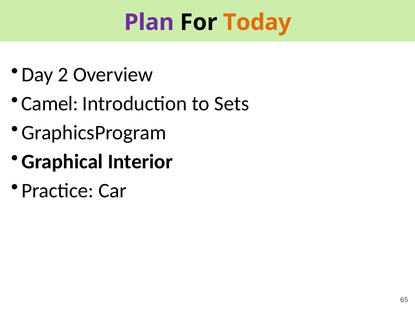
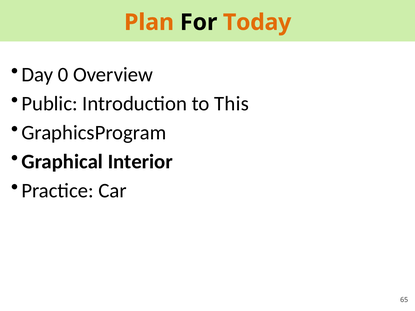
Plan colour: purple -> orange
2: 2 -> 0
Camel: Camel -> Public
Sets: Sets -> This
